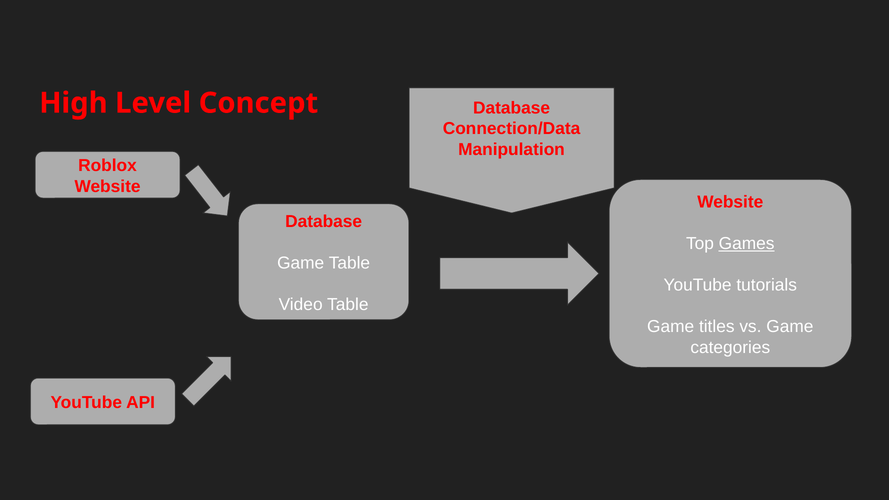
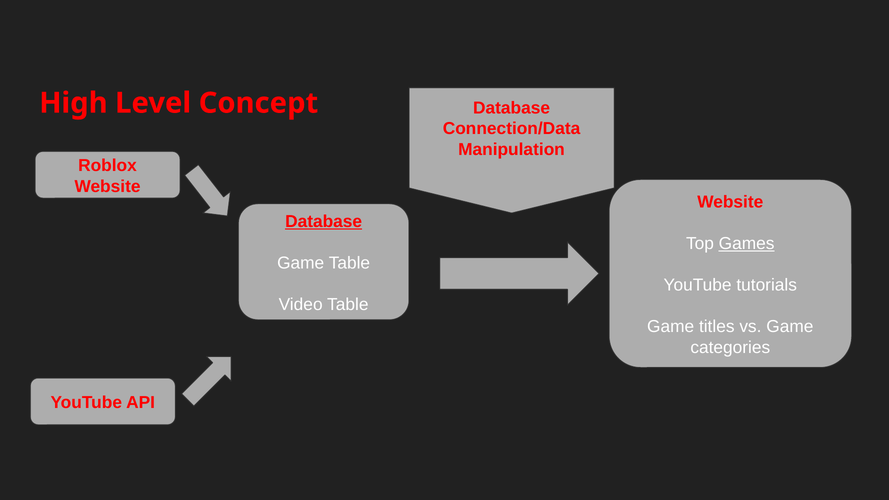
Database at (324, 221) underline: none -> present
